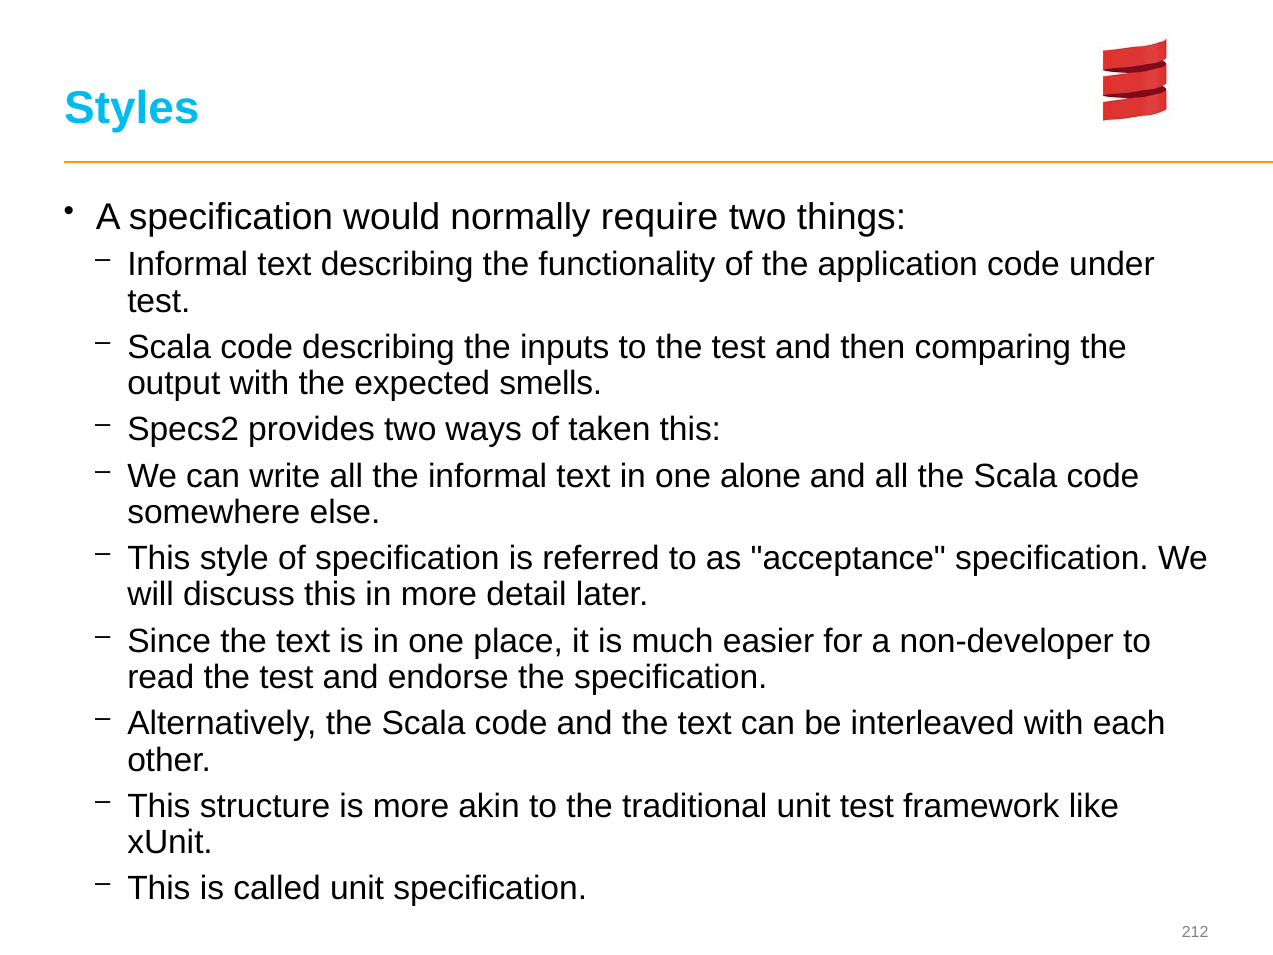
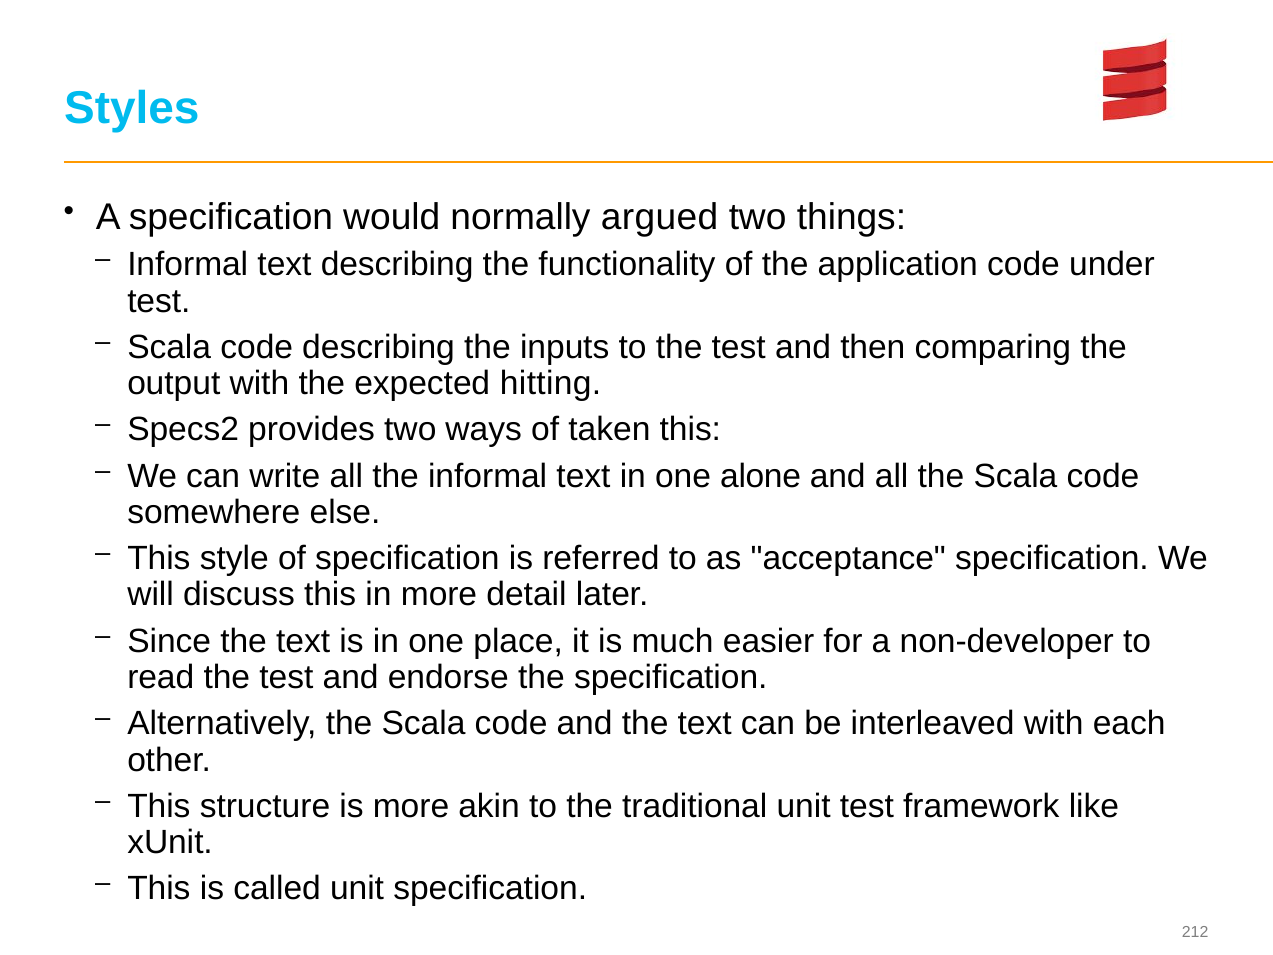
require: require -> argued
smells: smells -> hitting
